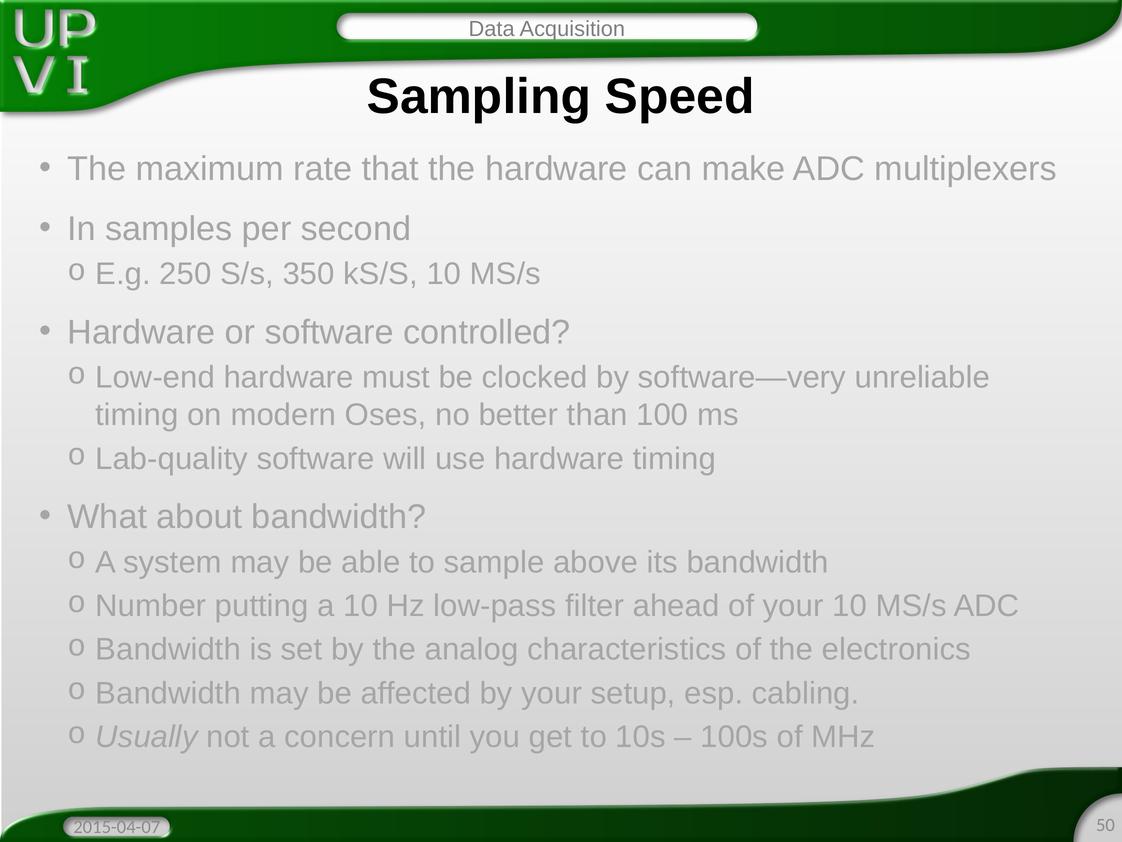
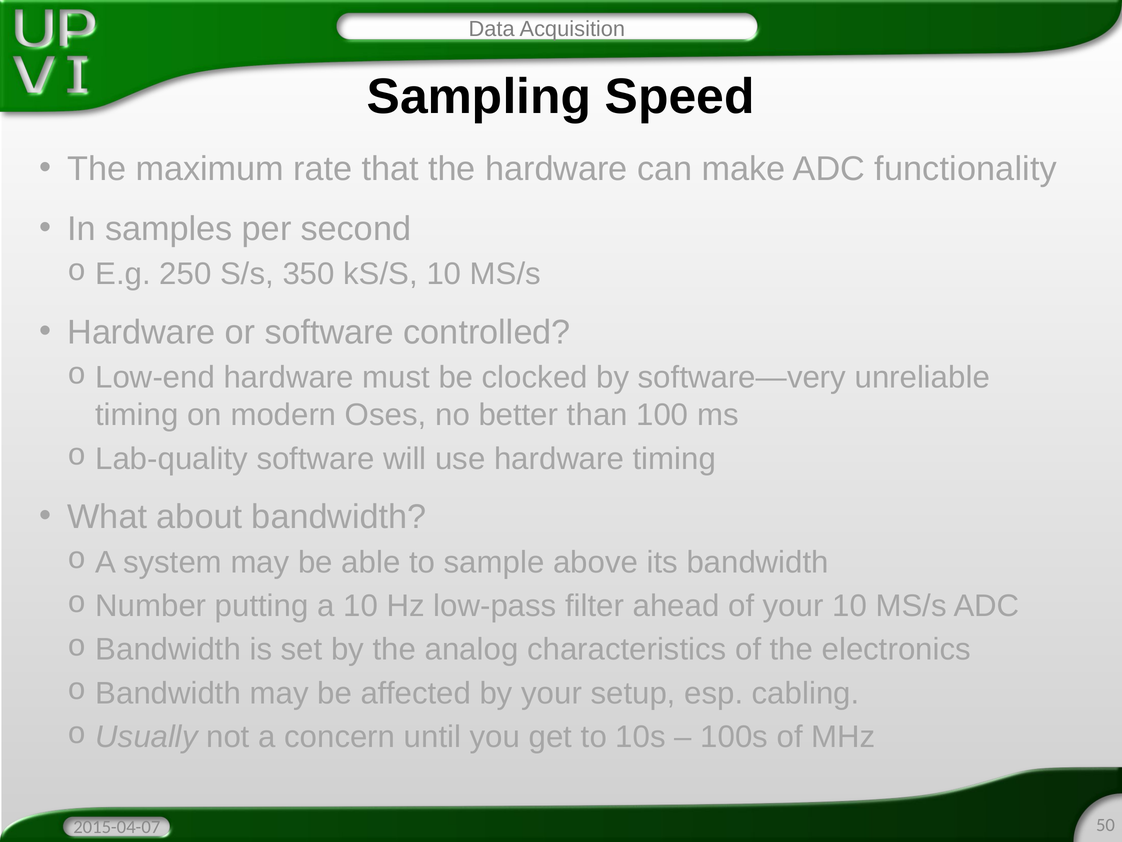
multiplexers: multiplexers -> functionality
